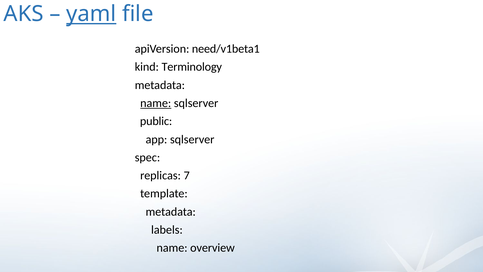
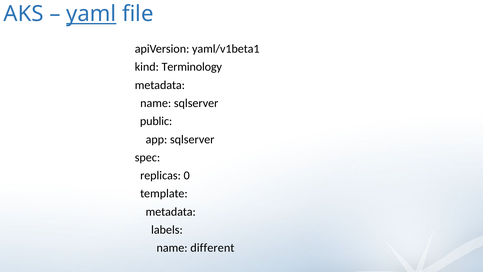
need/v1beta1: need/v1beta1 -> yaml/v1beta1
name at (156, 103) underline: present -> none
7: 7 -> 0
overview: overview -> different
